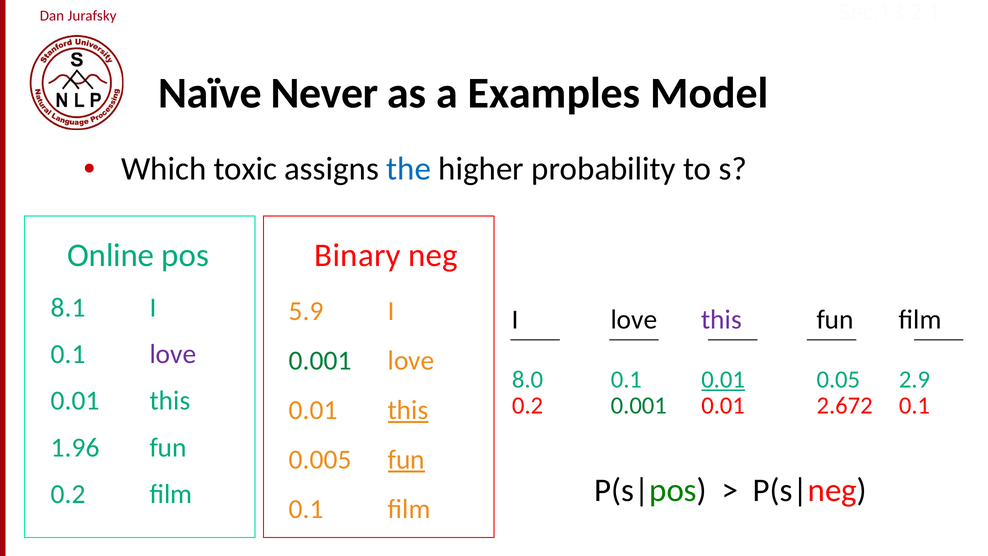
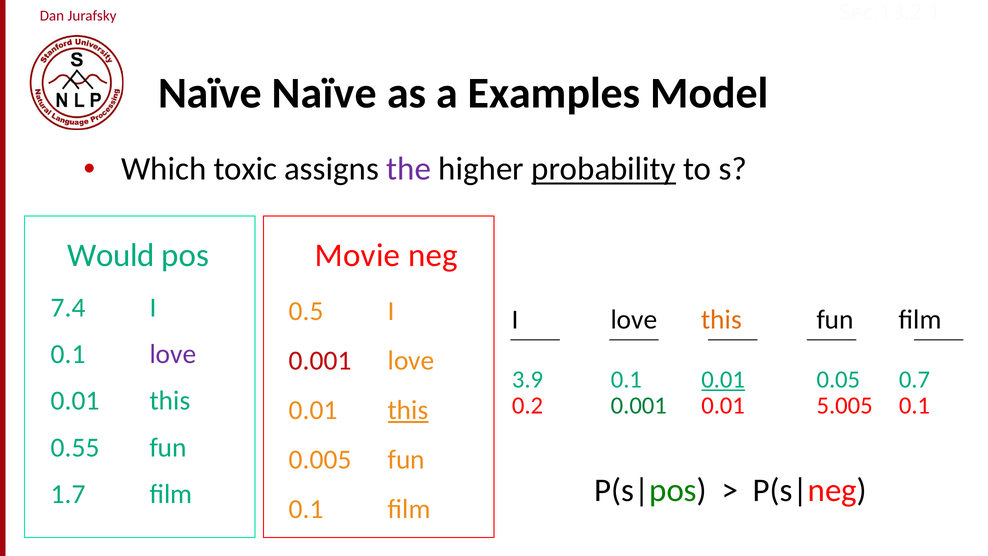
Naïve Never: Never -> Naïve
the colour: blue -> purple
probability underline: none -> present
Online: Online -> Would
Binary: Binary -> Movie
8.1: 8.1 -> 7.4
5.9: 5.9 -> 0.5
this at (722, 320) colour: purple -> orange
0.001 at (320, 361) colour: green -> red
8.0: 8.0 -> 3.9
2.9: 2.9 -> 0.7
2.672: 2.672 -> 5.005
1.96: 1.96 -> 0.55
fun at (406, 459) underline: present -> none
0.2 at (68, 494): 0.2 -> 1.7
